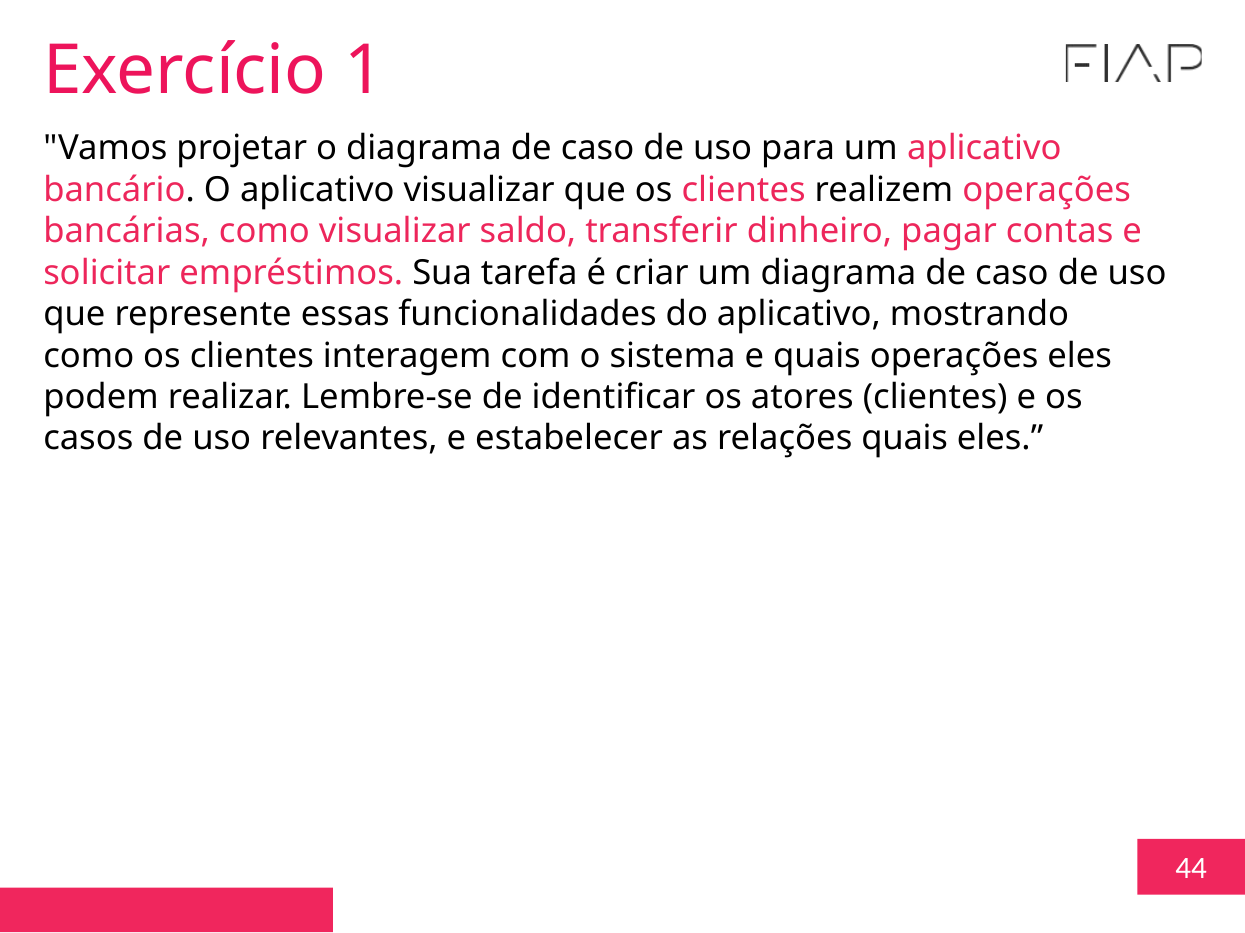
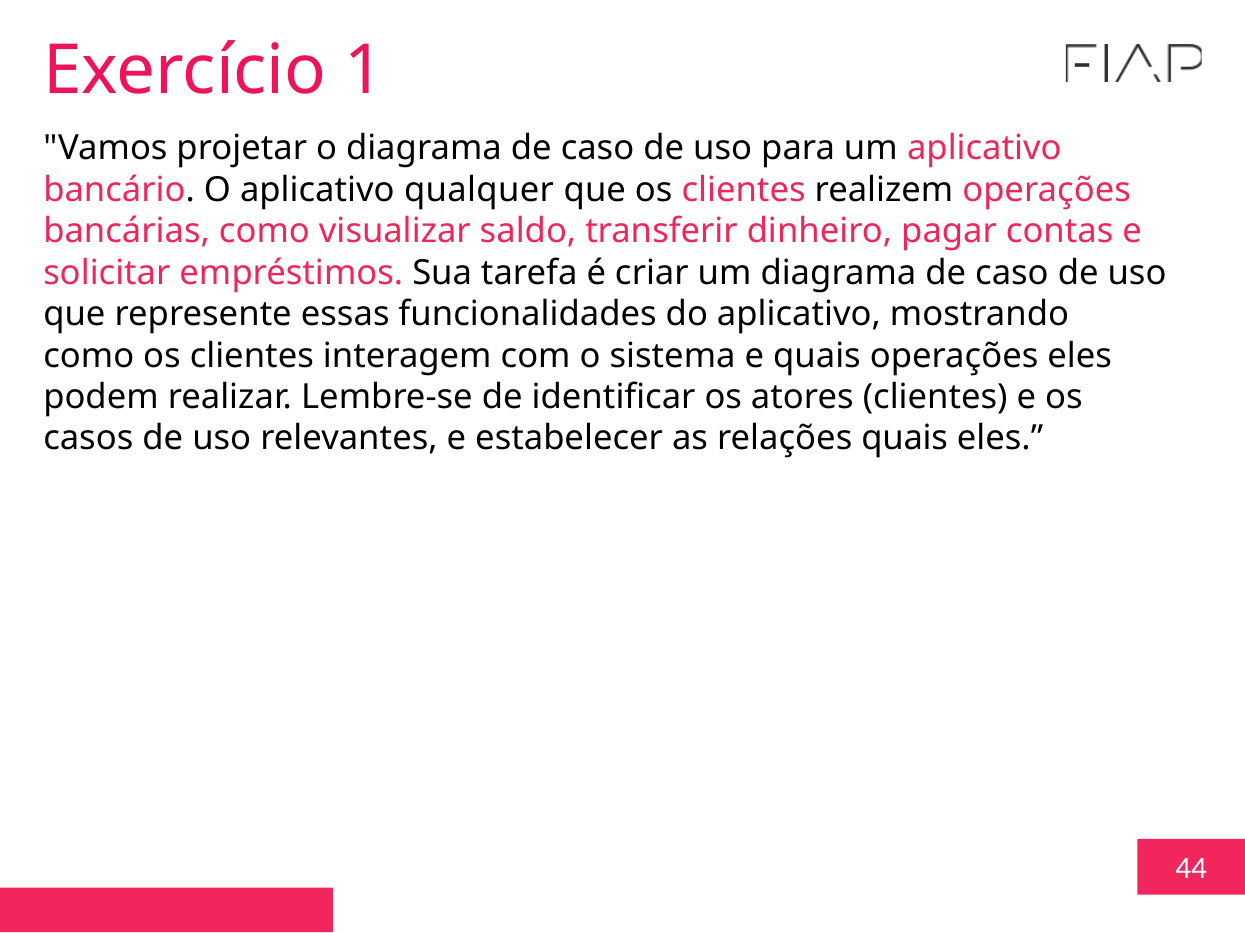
aplicativo visualizar: visualizar -> qualquer
